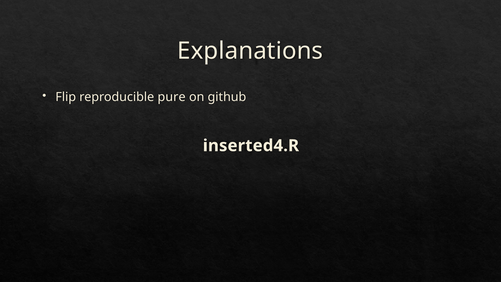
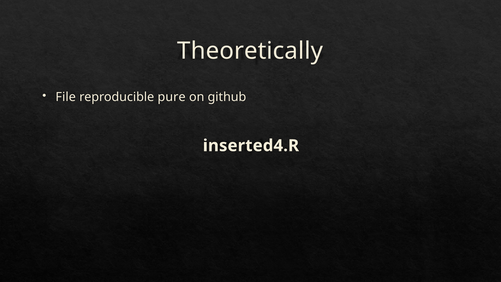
Explanations: Explanations -> Theoretically
Flip: Flip -> File
